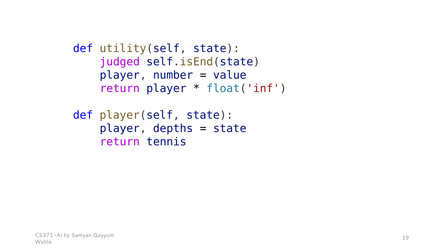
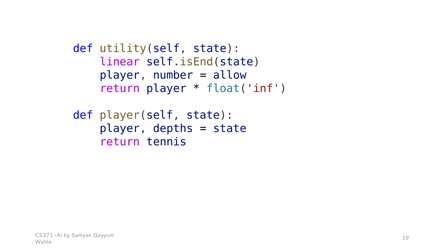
judged: judged -> linear
value: value -> allow
